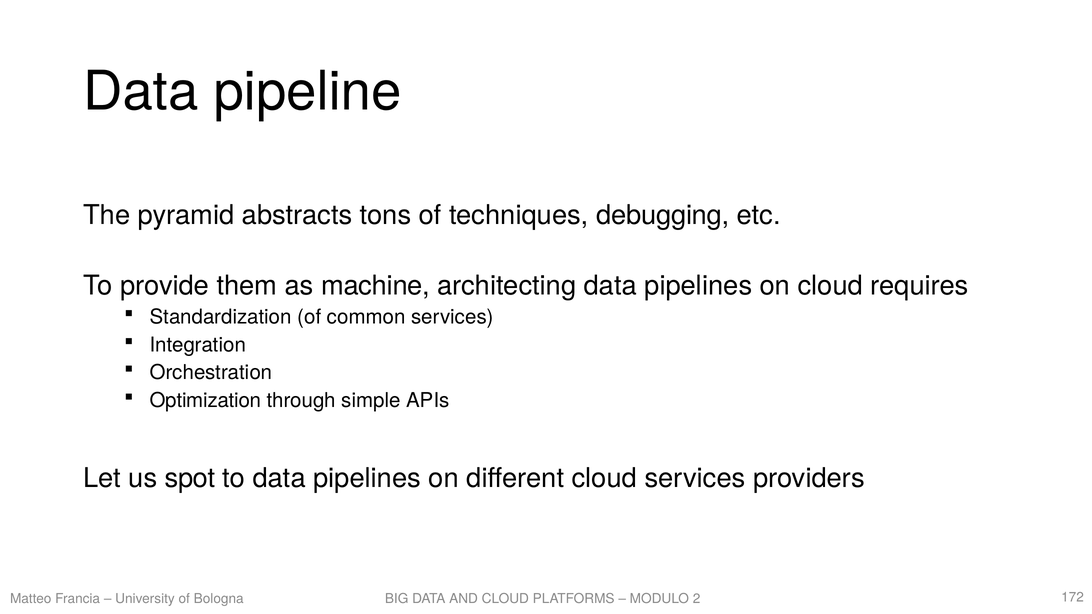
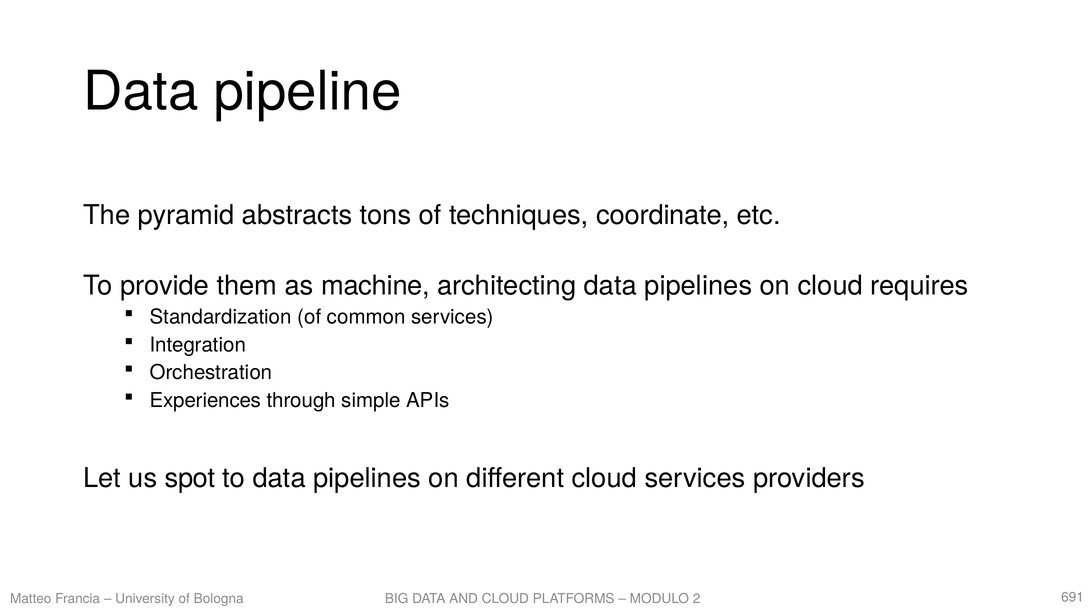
debugging: debugging -> coordinate
Optimization: Optimization -> Experiences
172: 172 -> 691
